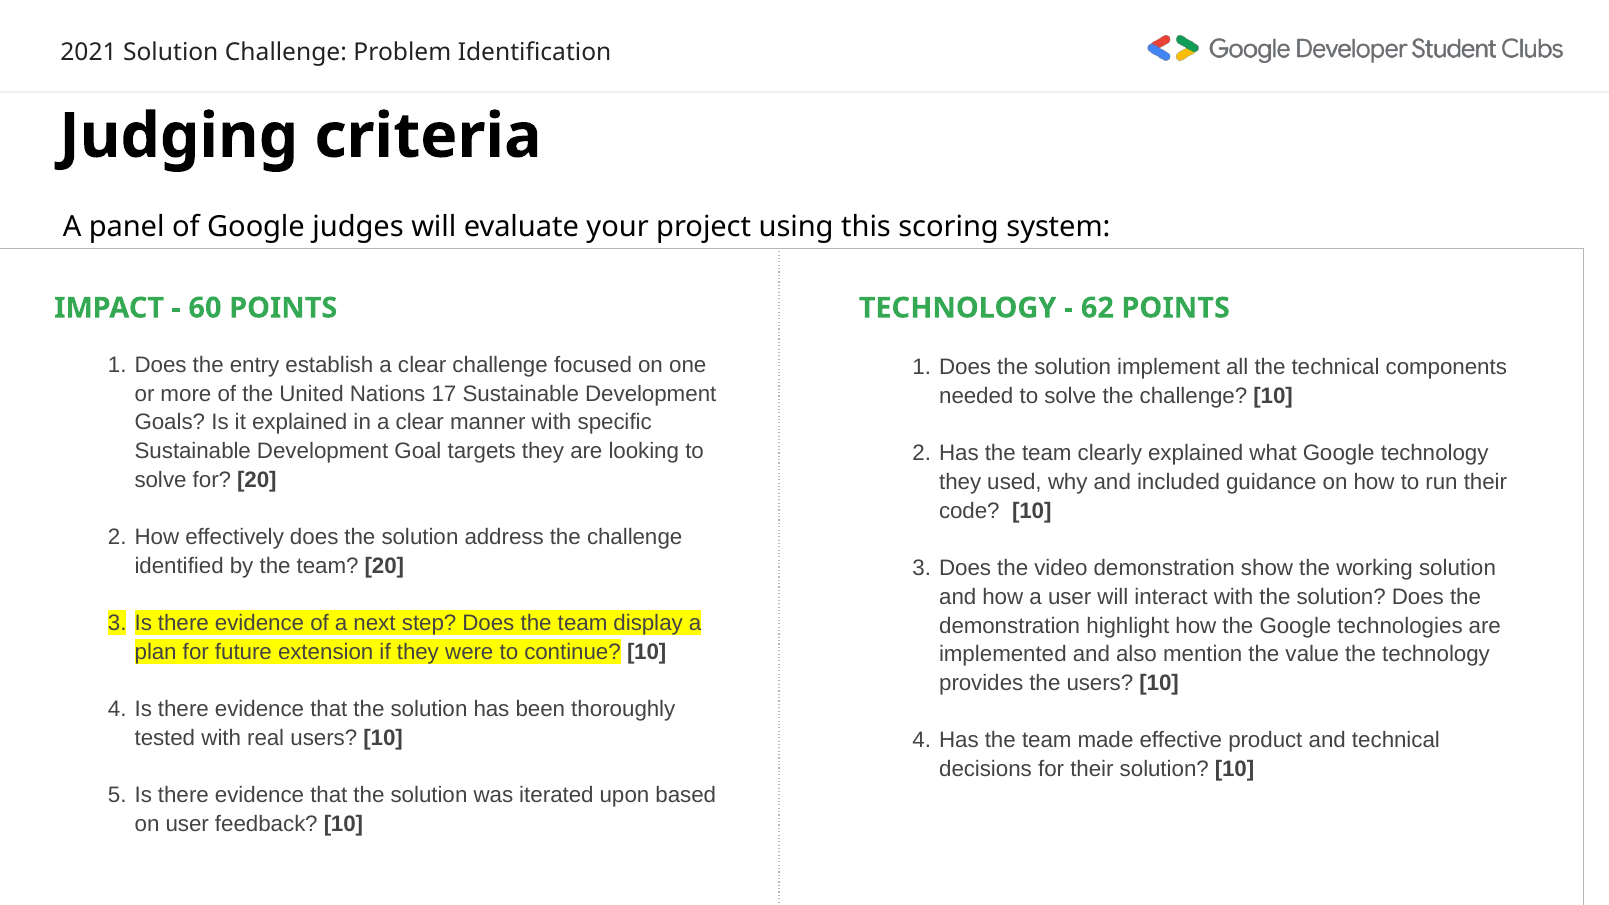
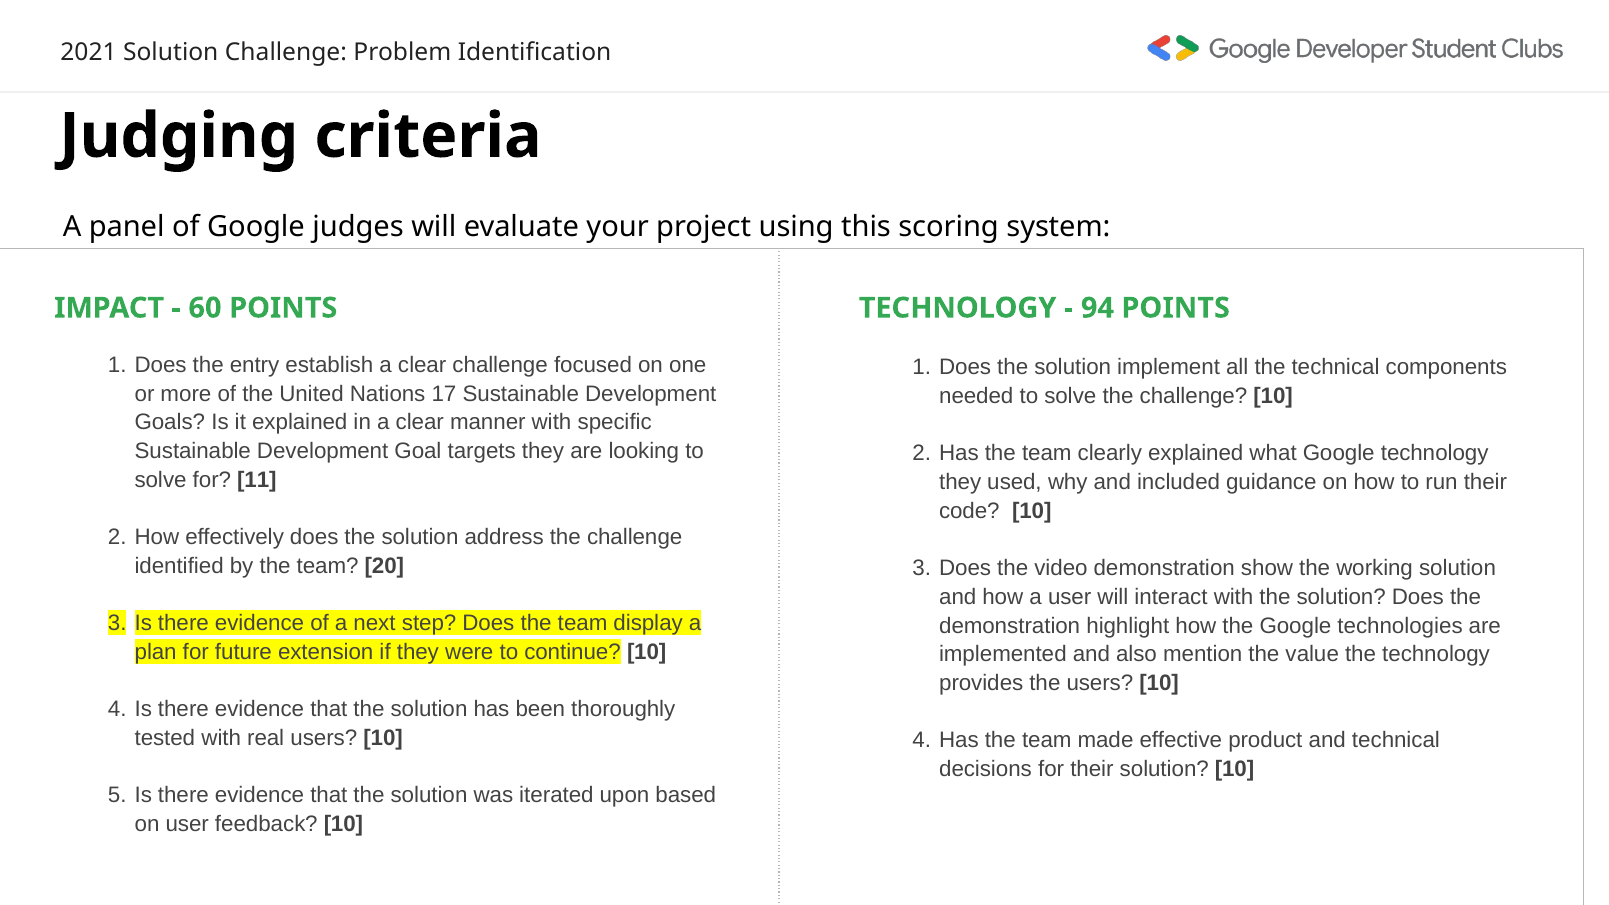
62: 62 -> 94
for 20: 20 -> 11
